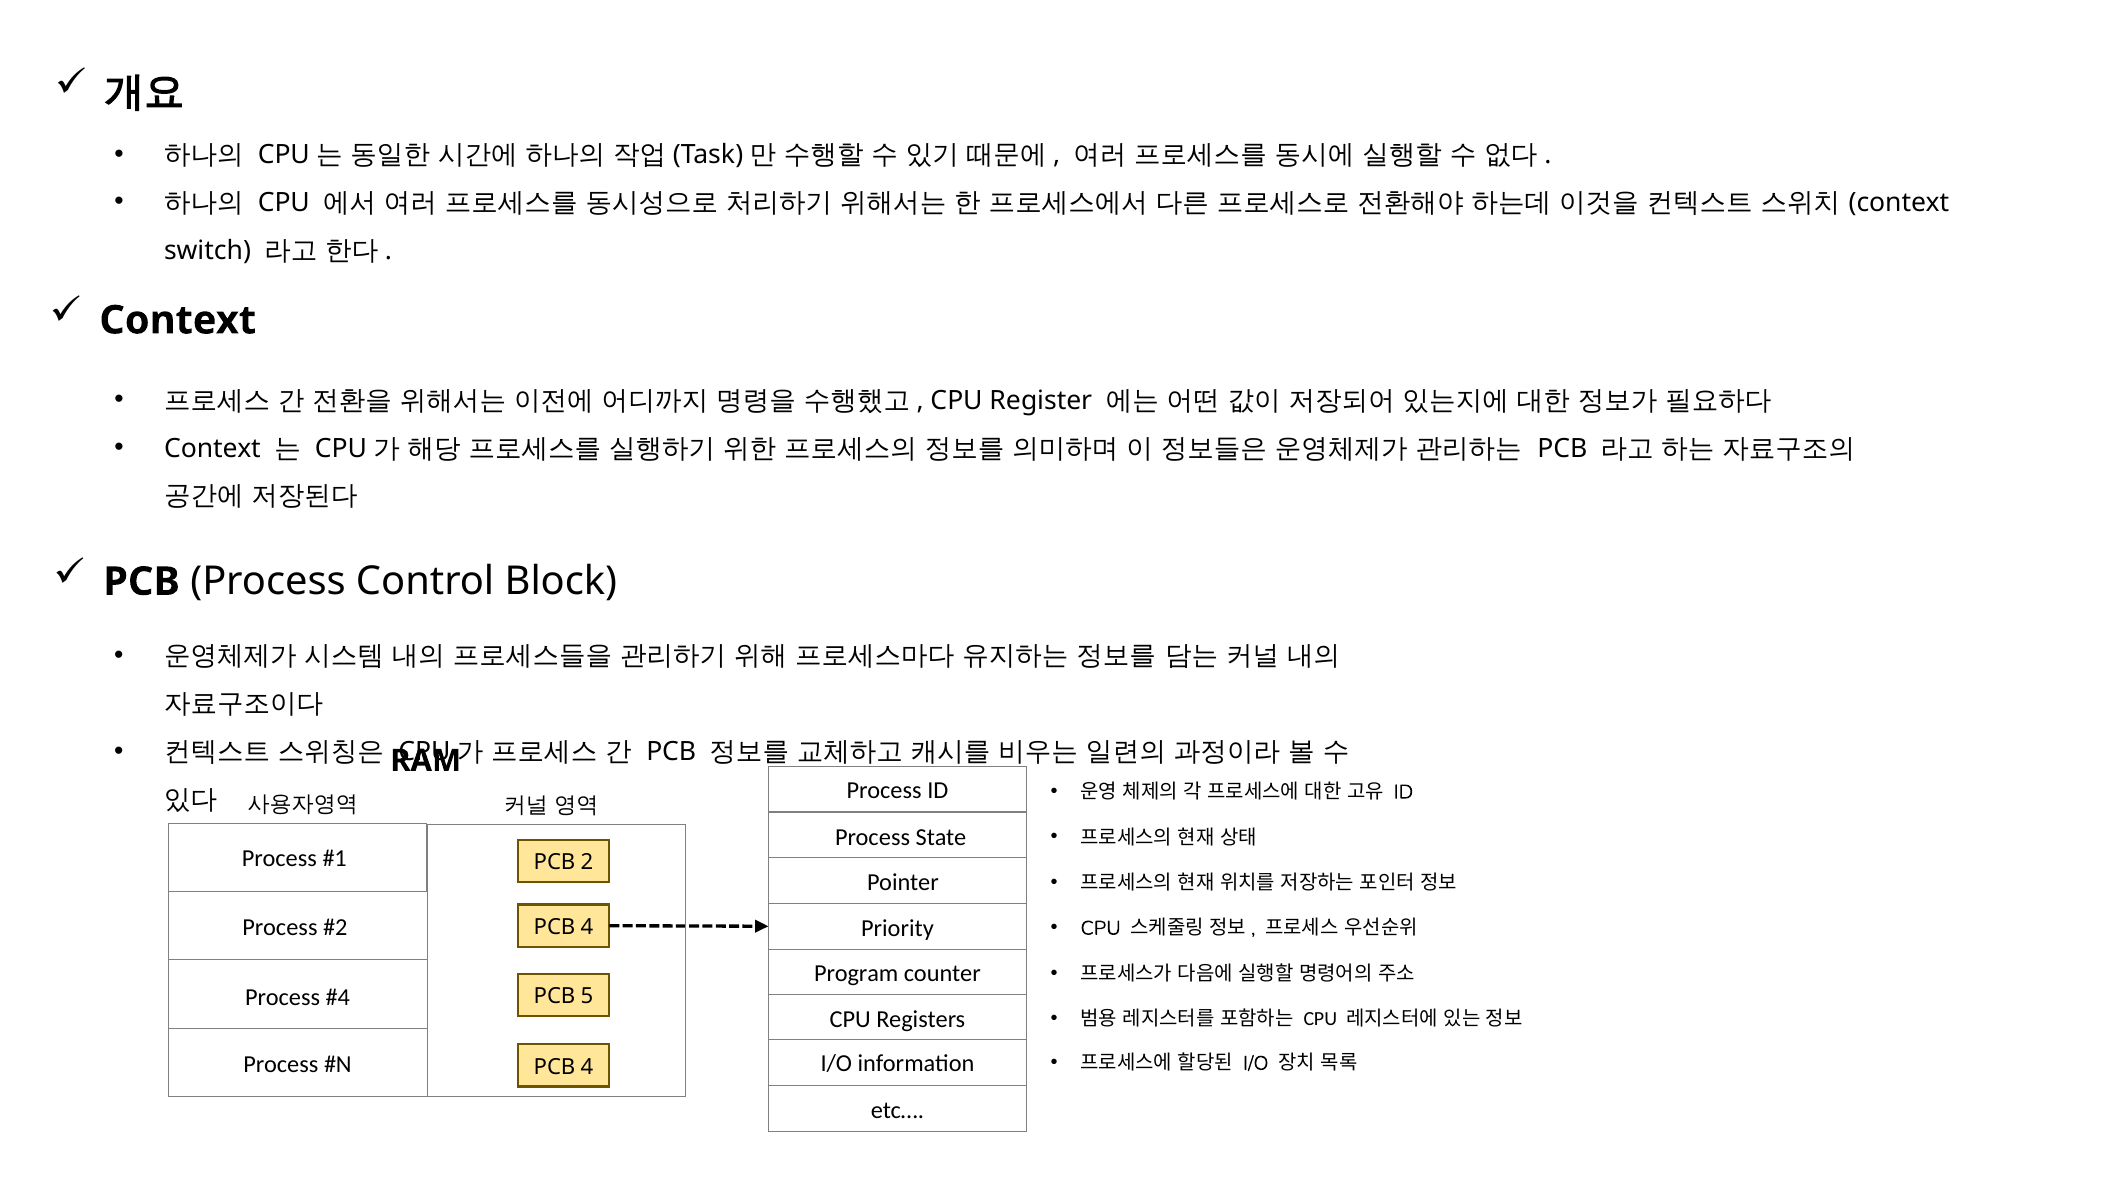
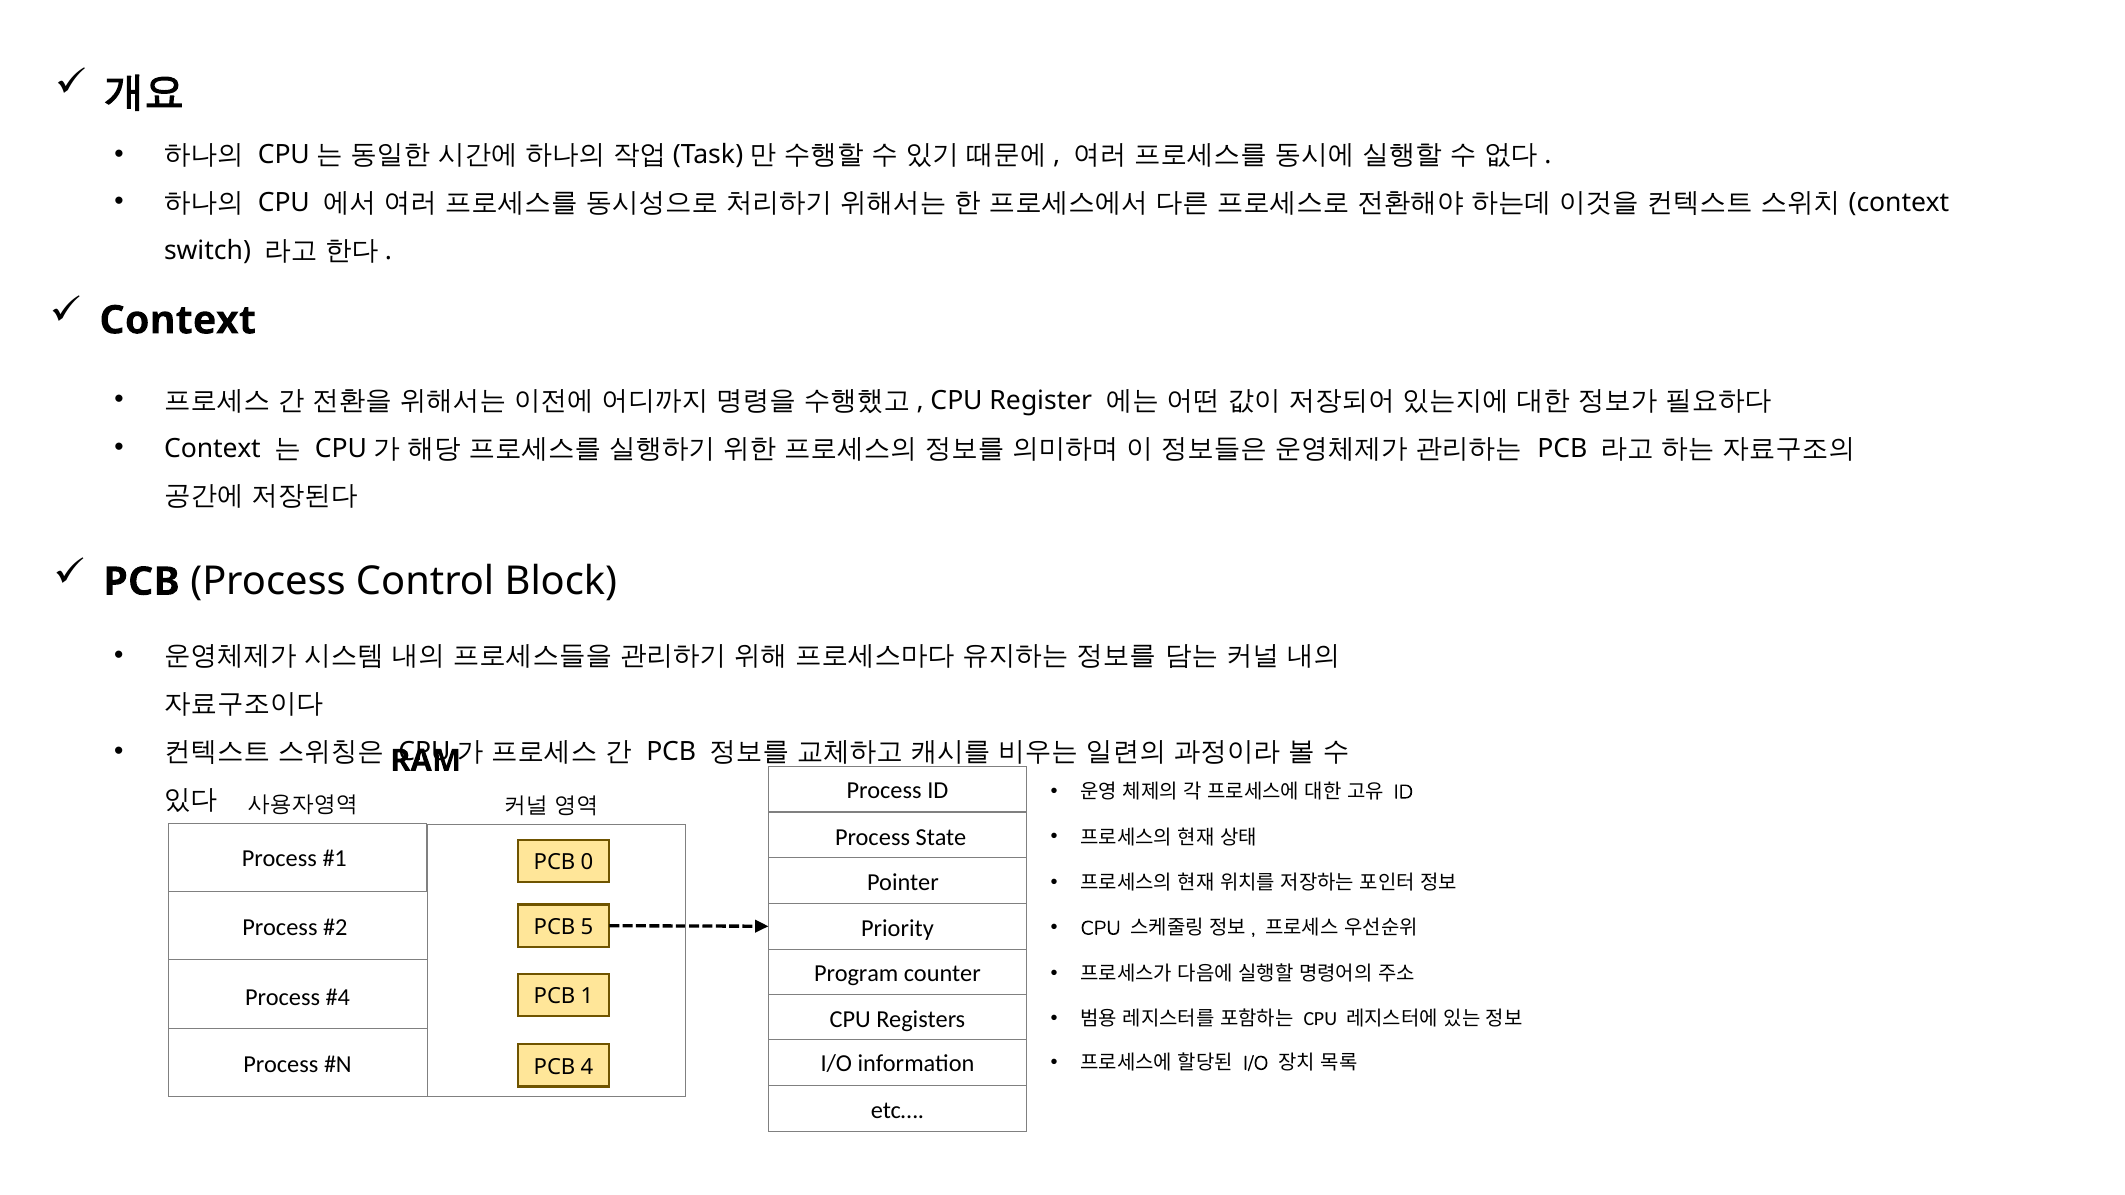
2: 2 -> 0
4 at (587, 927): 4 -> 5
5: 5 -> 1
